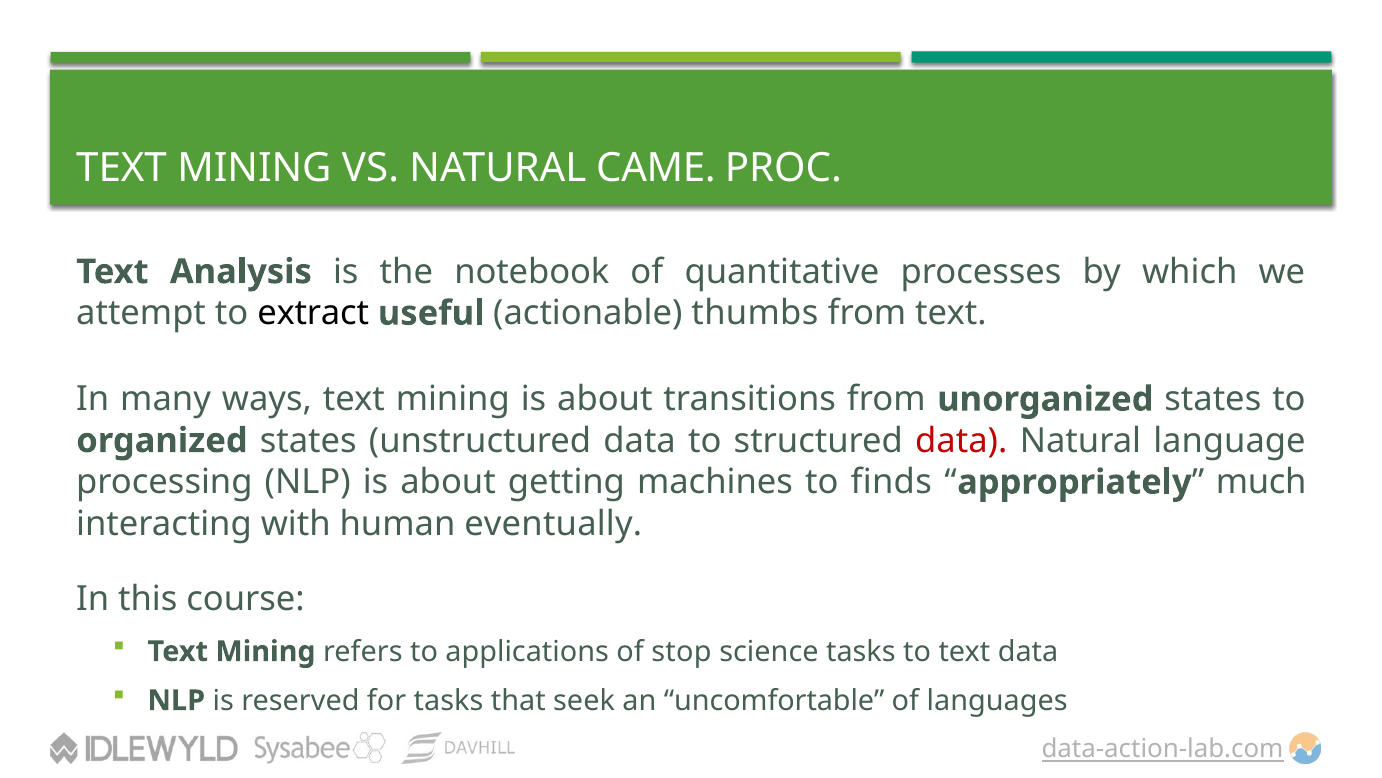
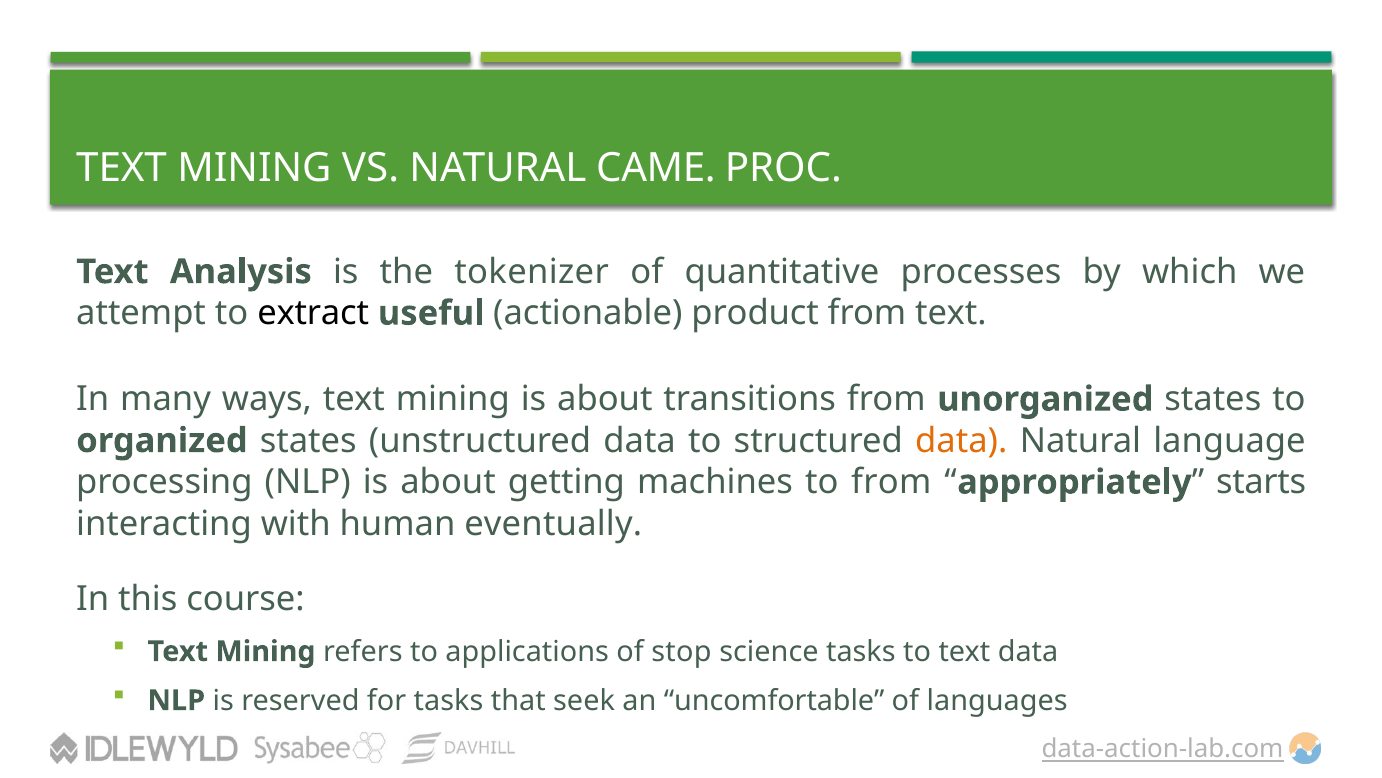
notebook: notebook -> tokenizer
thumbs: thumbs -> product
data at (961, 440) colour: red -> orange
to finds: finds -> from
much: much -> starts
